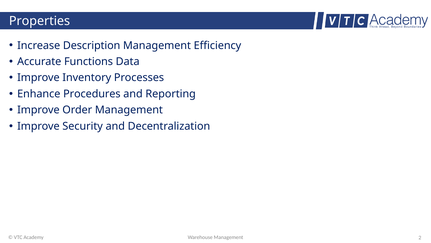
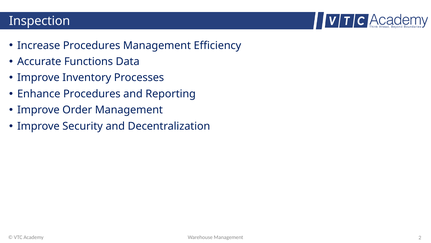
Properties: Properties -> Inspection
Increase Description: Description -> Procedures
